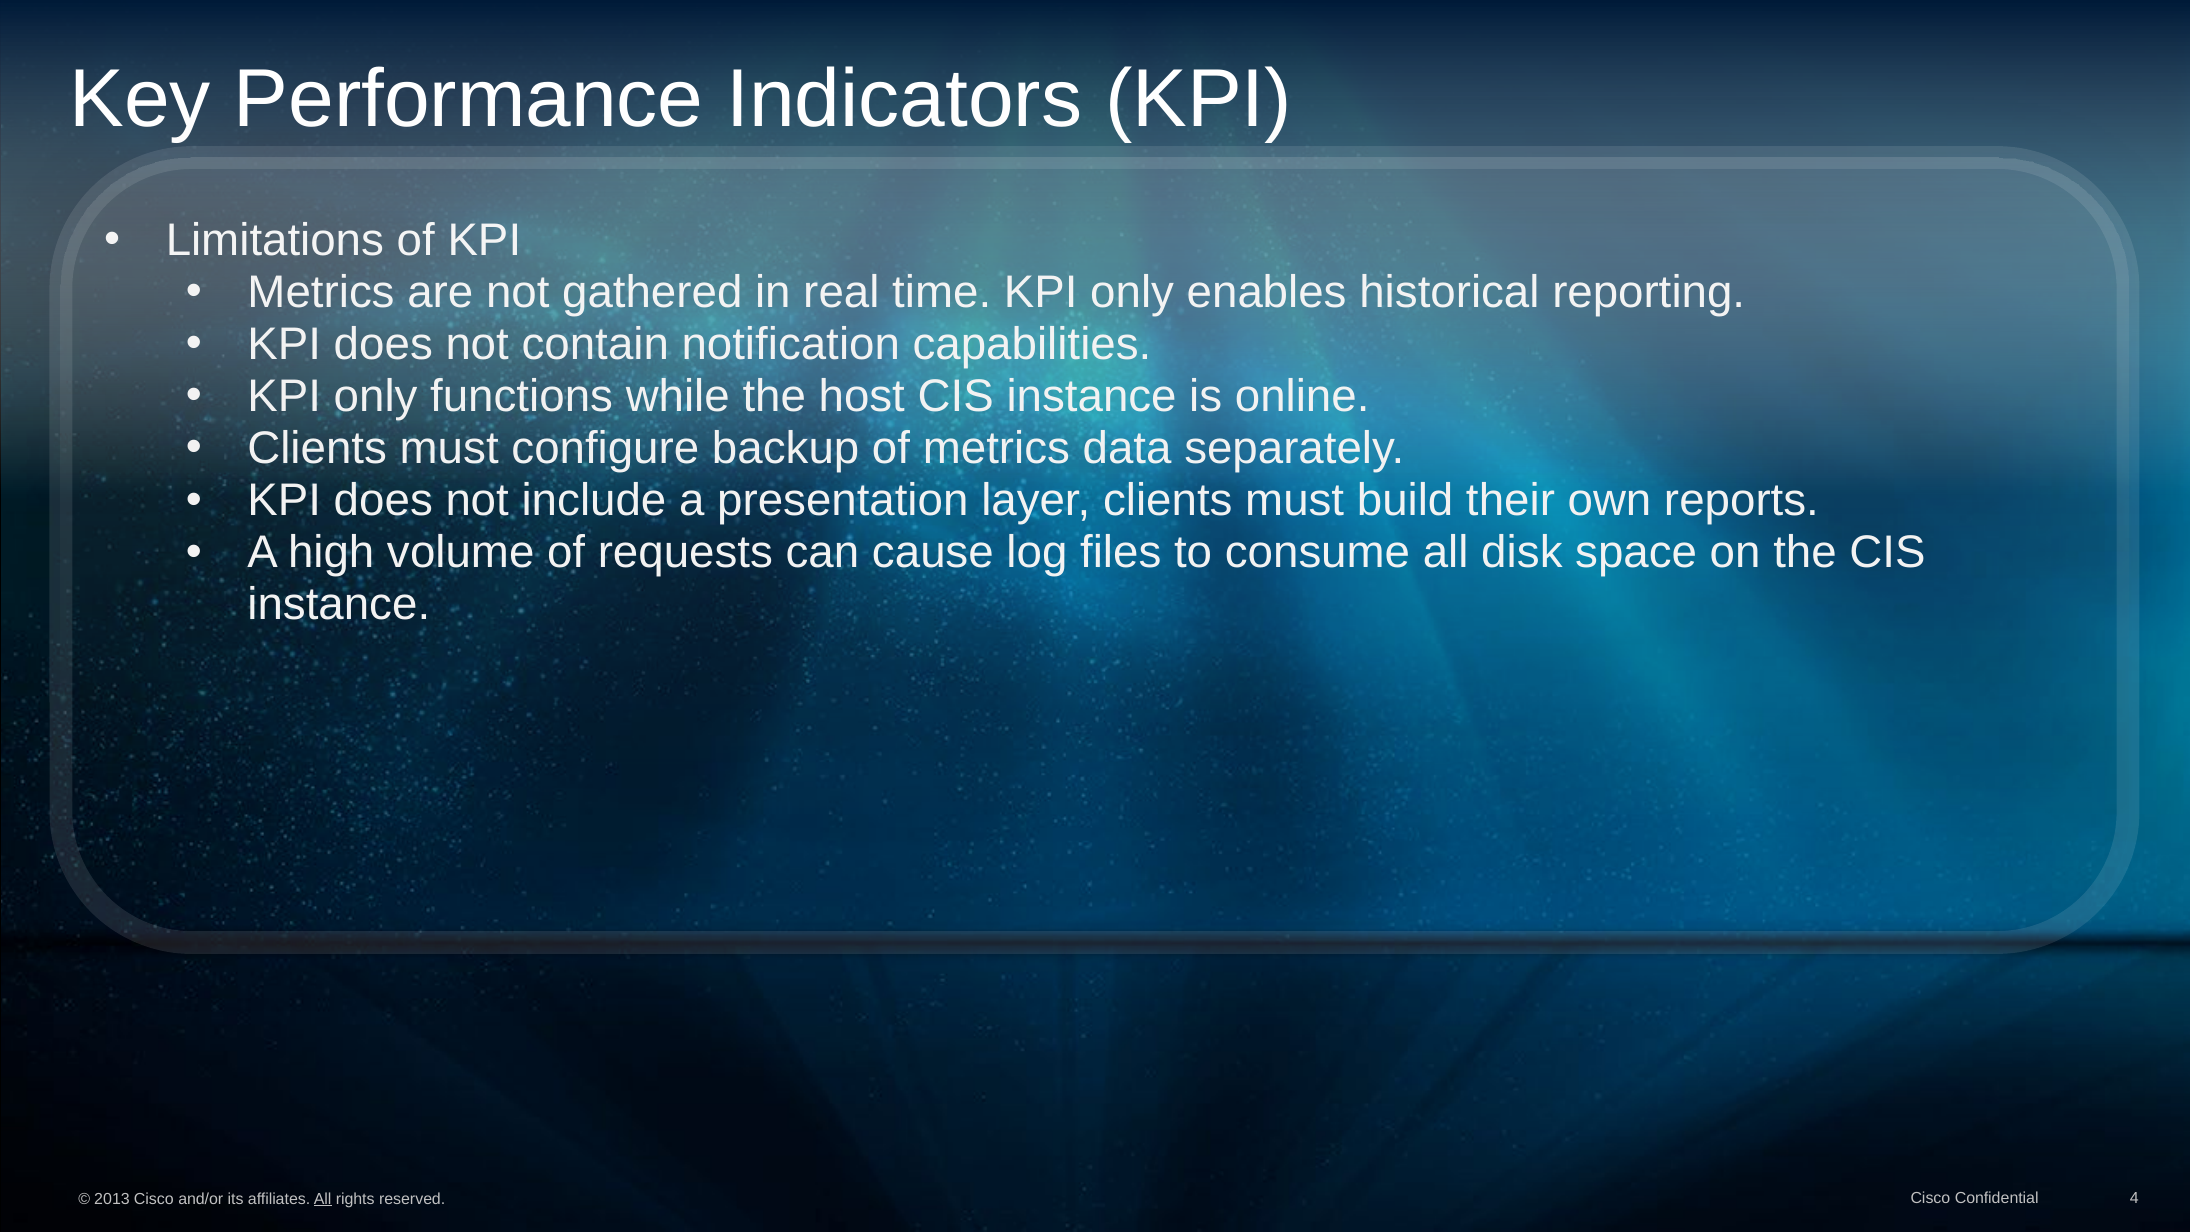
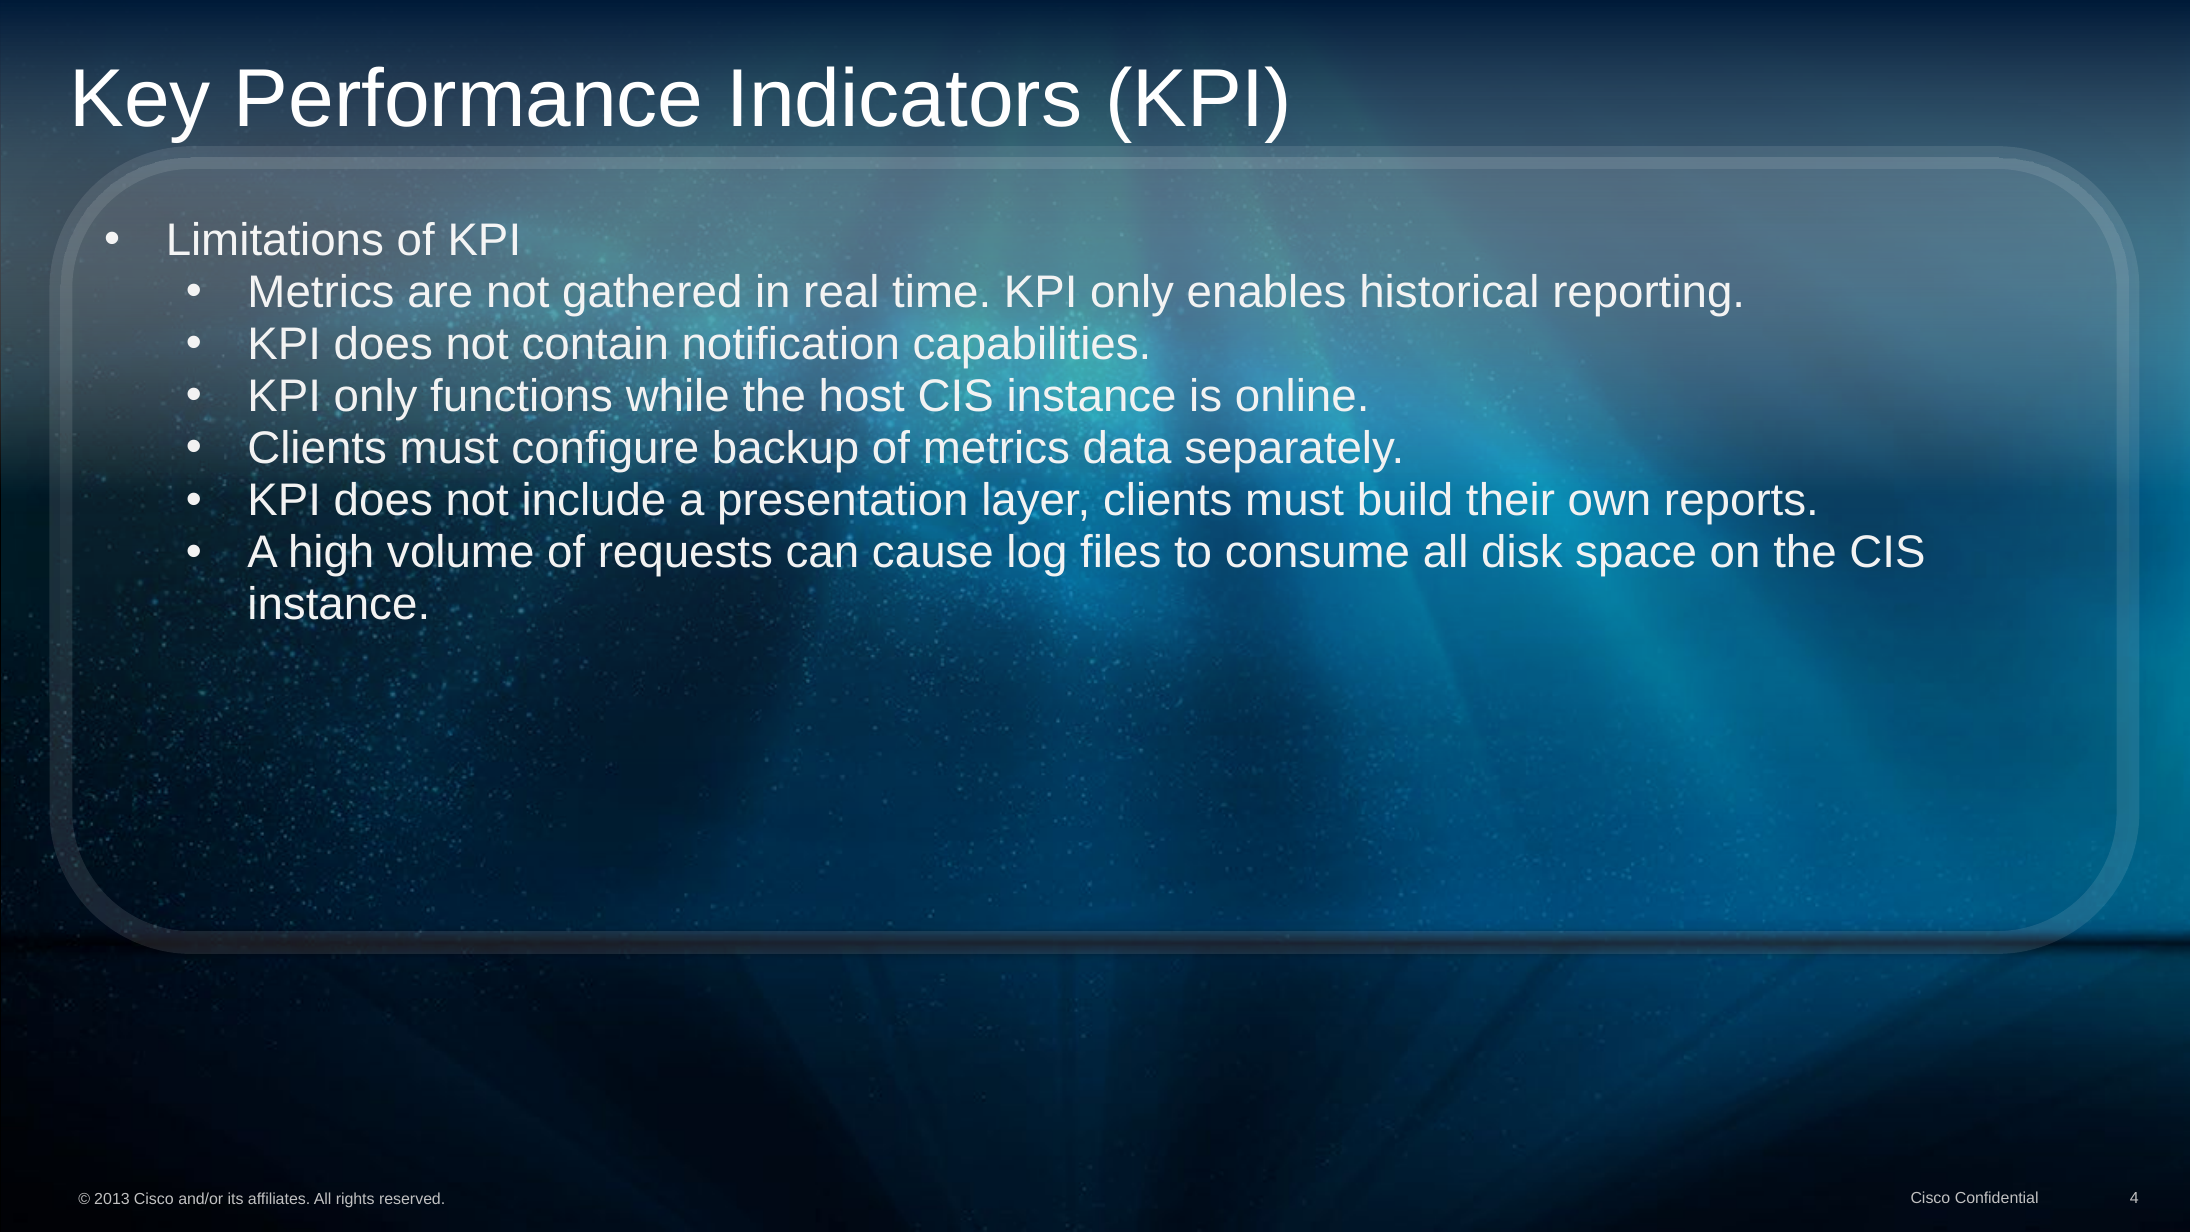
All at (323, 1199) underline: present -> none
